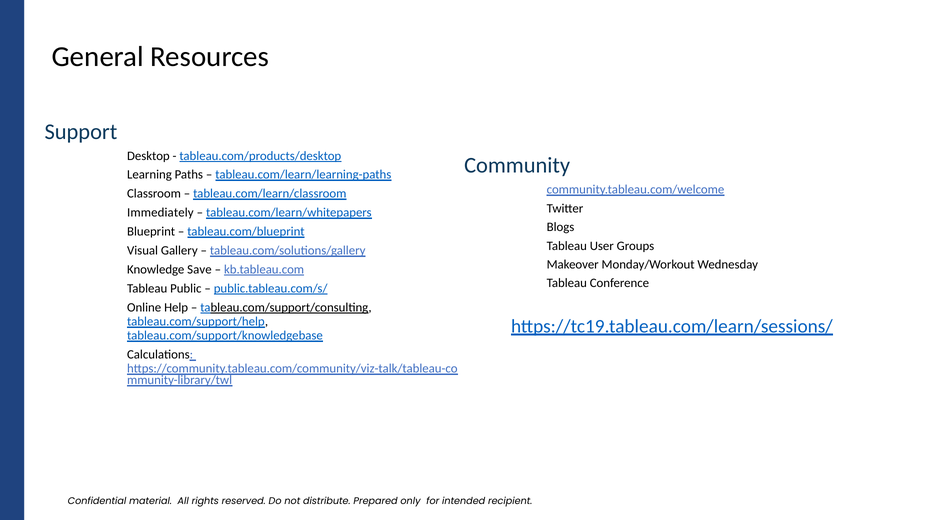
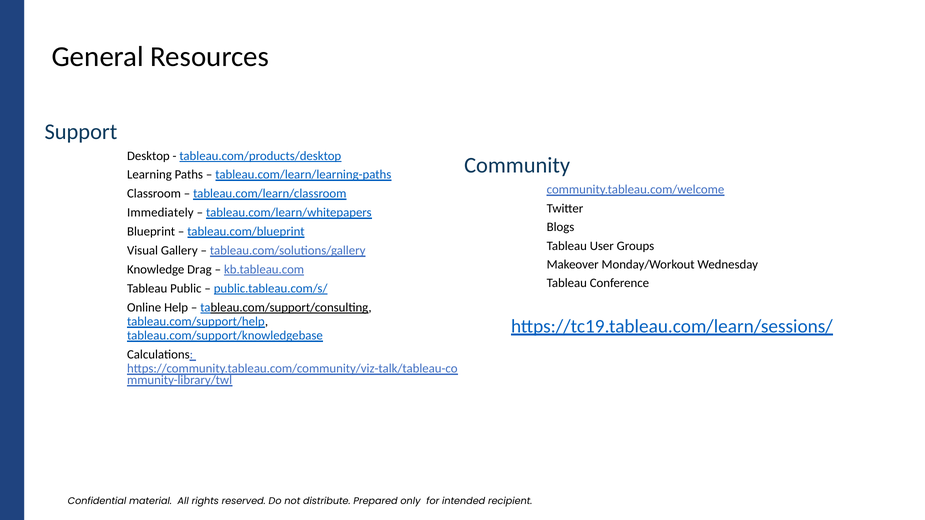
Save: Save -> Drag
